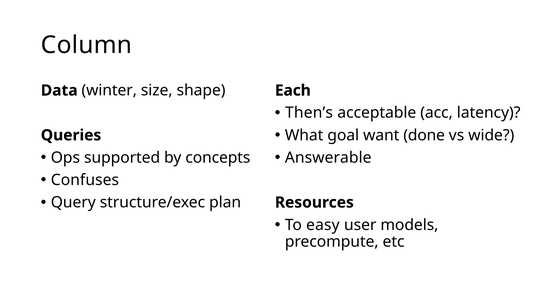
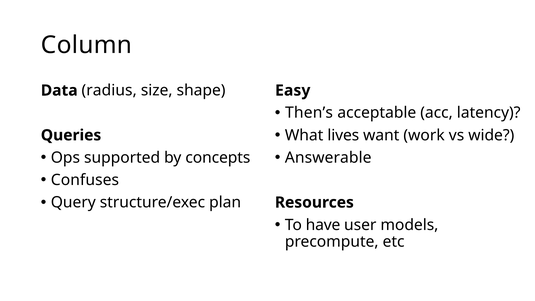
winter: winter -> radius
Each: Each -> Easy
goal: goal -> lives
done: done -> work
easy: easy -> have
